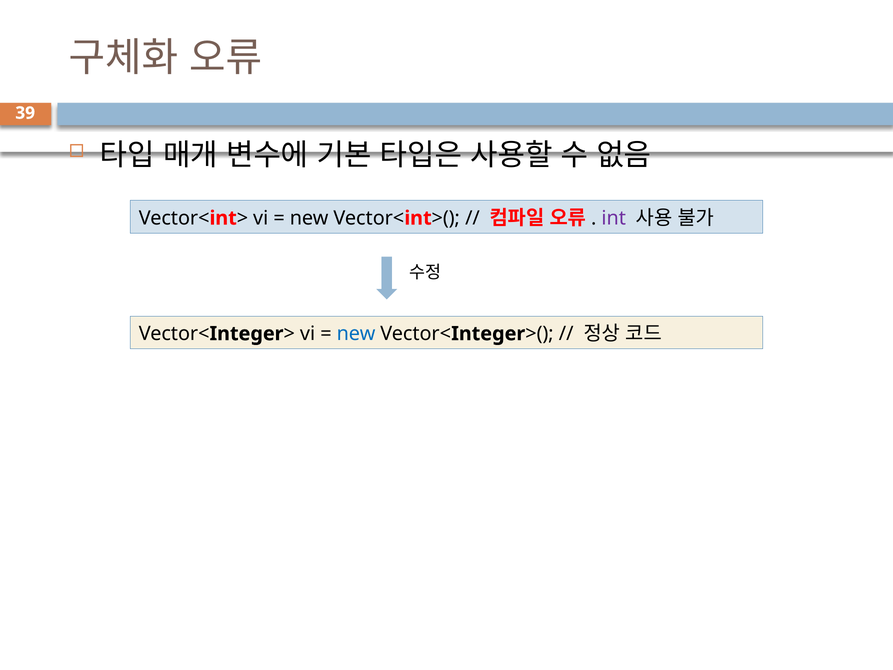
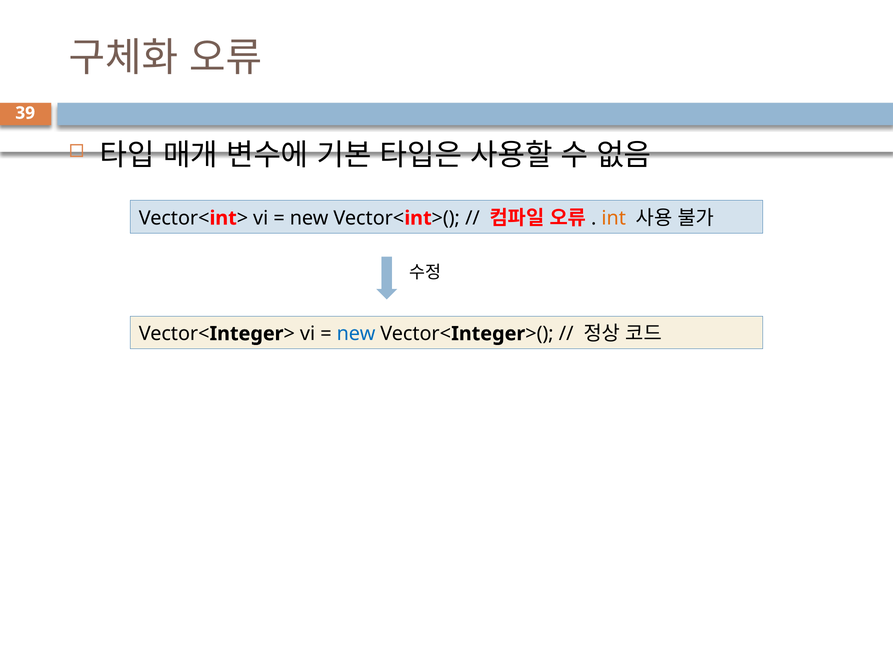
int colour: purple -> orange
